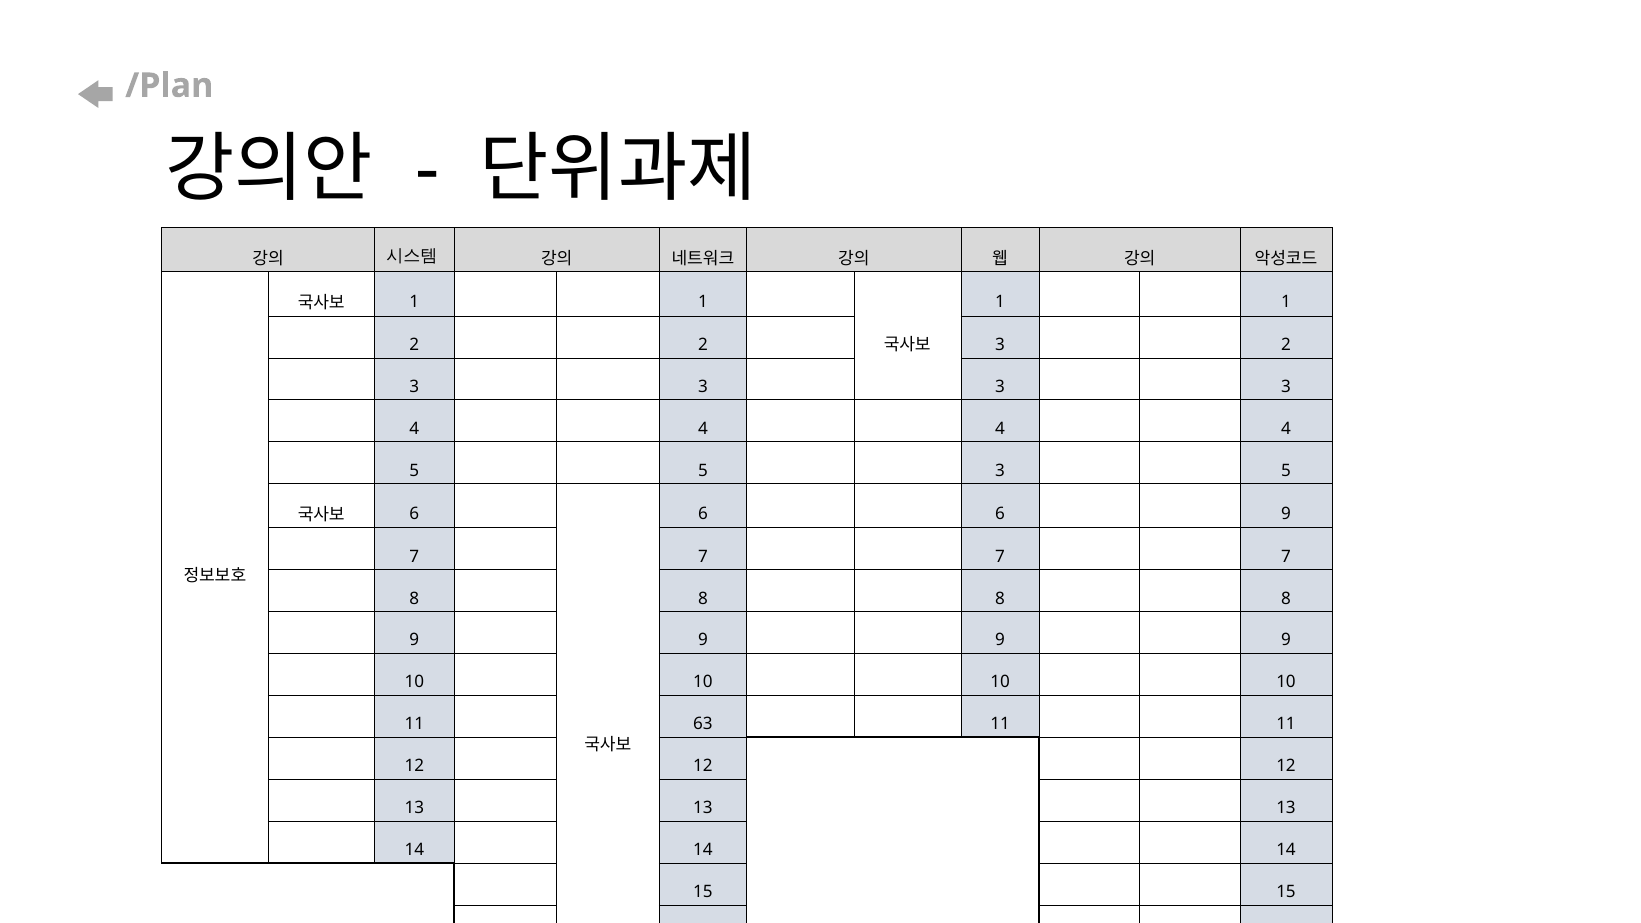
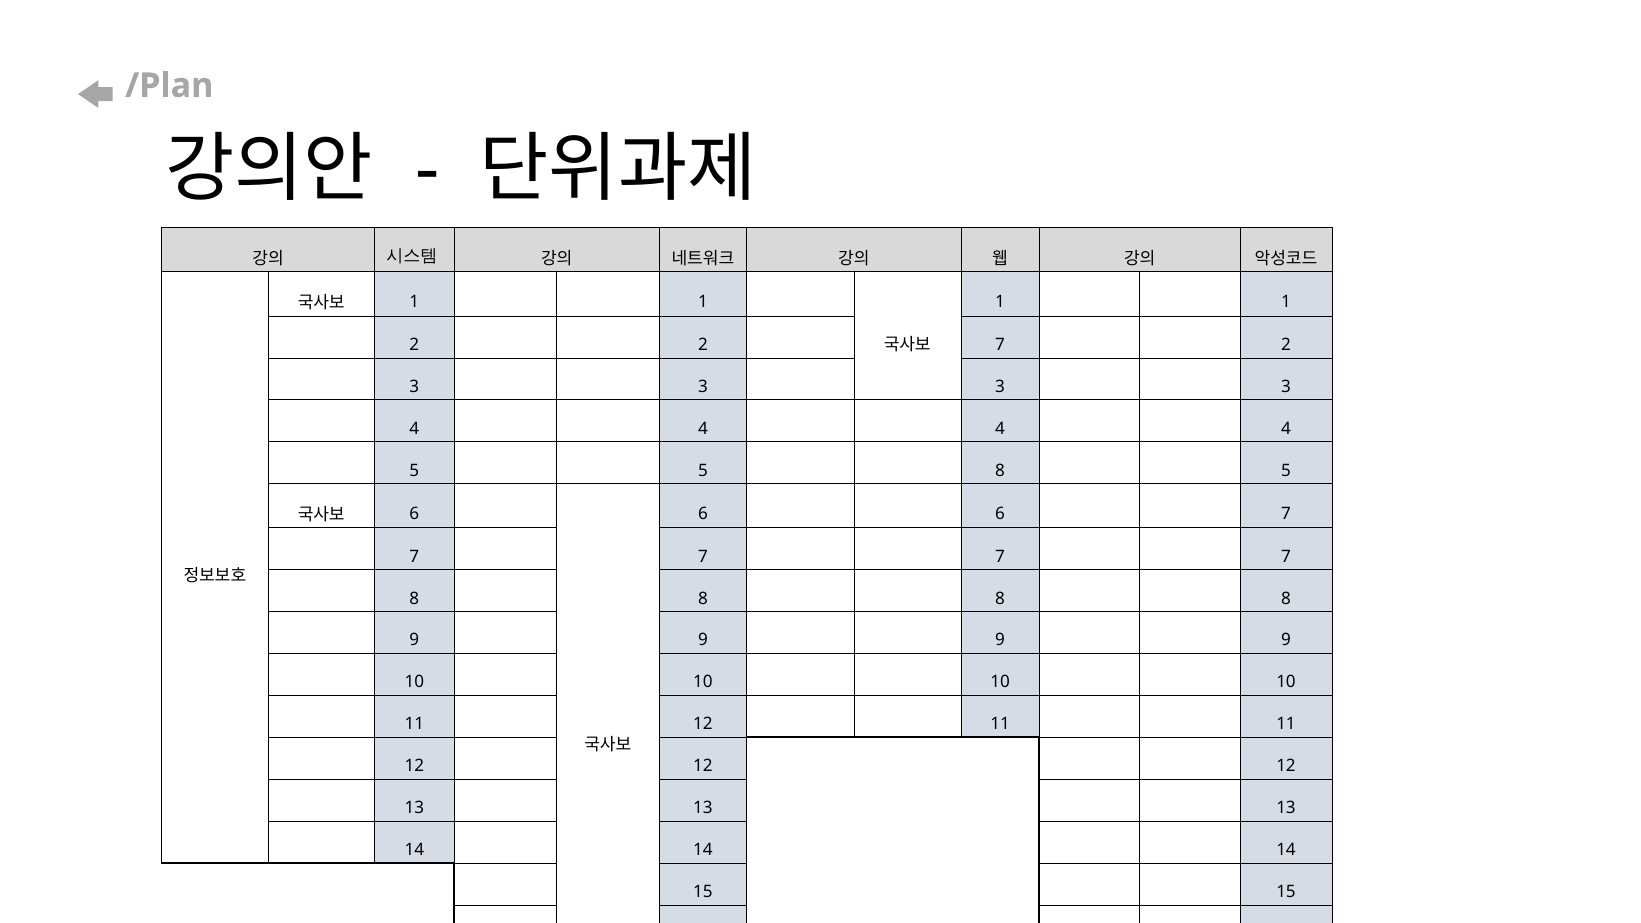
2 2 3: 3 -> 7
5 3: 3 -> 8
6 9: 9 -> 7
63 at (703, 724): 63 -> 12
